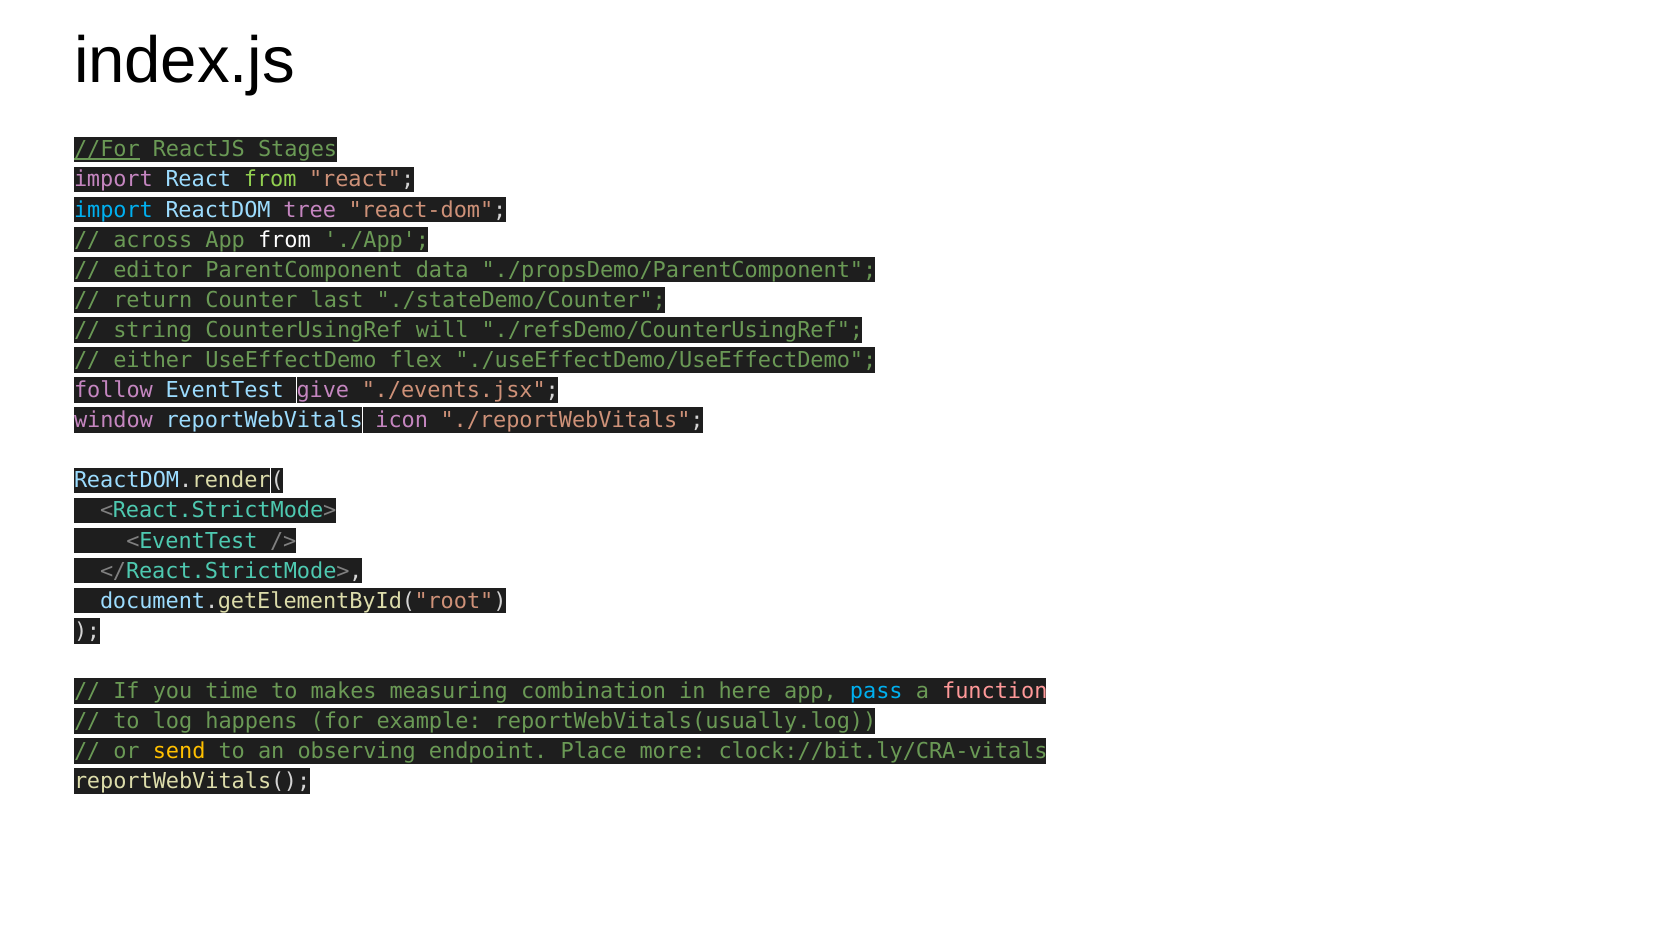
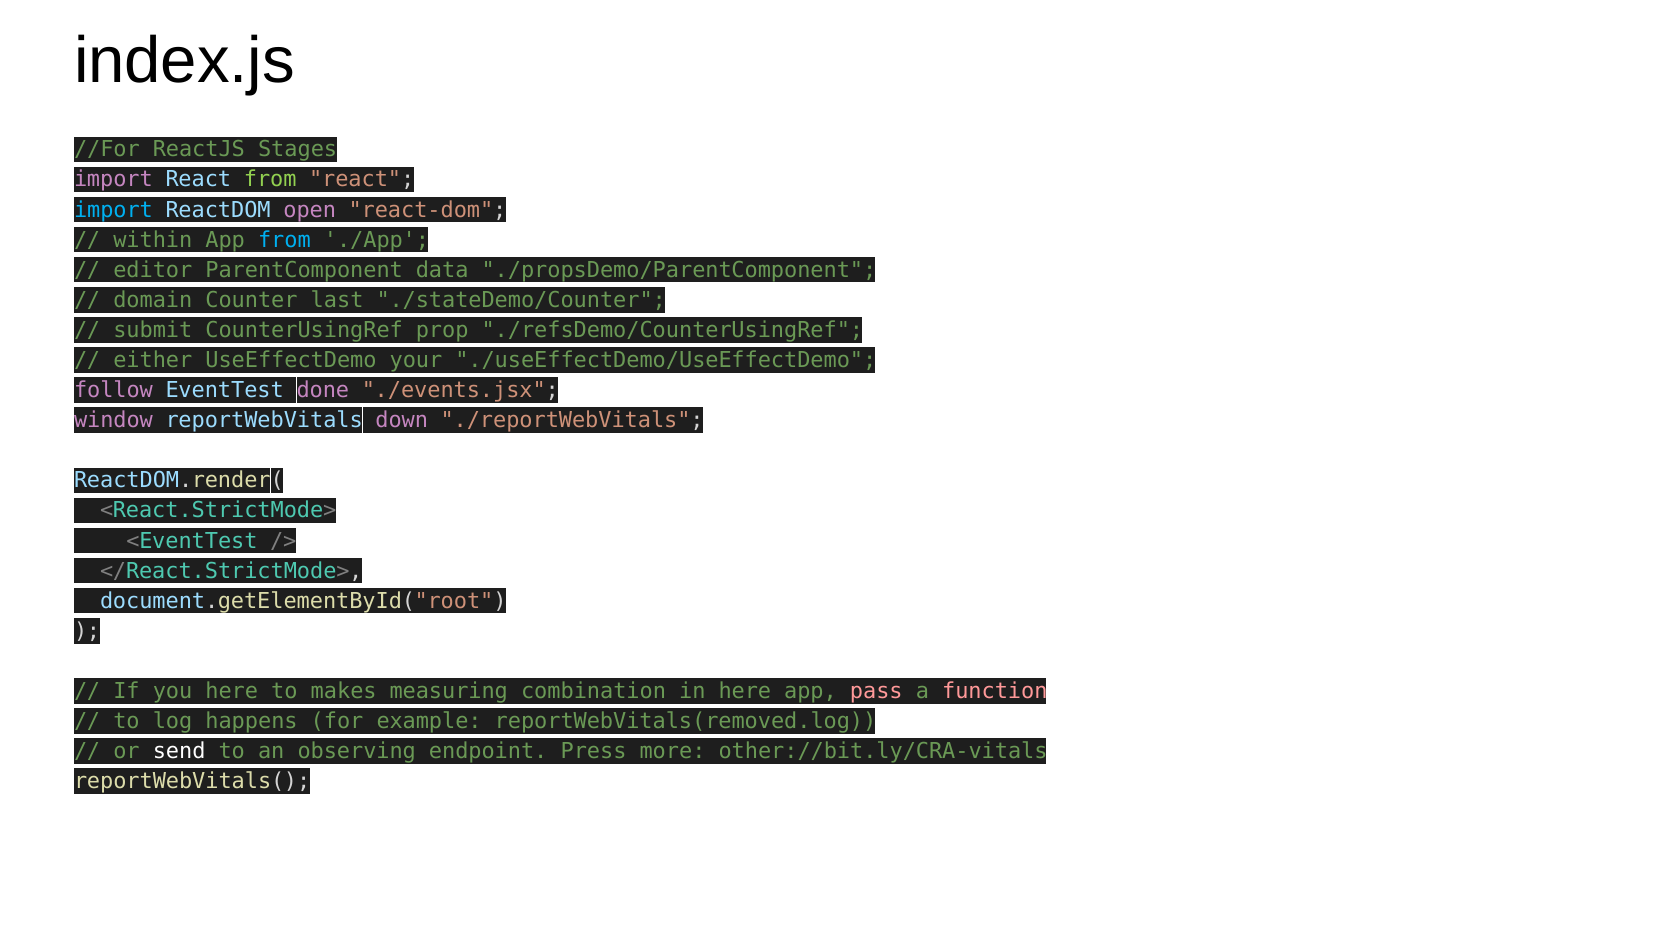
//For underline: present -> none
tree: tree -> open
across: across -> within
from at (284, 240) colour: white -> light blue
return: return -> domain
string: string -> submit
will: will -> prop
flex: flex -> your
give: give -> done
icon: icon -> down
you time: time -> here
pass colour: light blue -> pink
reportWebVitals(usually.log: reportWebVitals(usually.log -> reportWebVitals(removed.log
send colour: yellow -> white
Place: Place -> Press
clock://bit.ly/CRA-vitals: clock://bit.ly/CRA-vitals -> other://bit.ly/CRA-vitals
